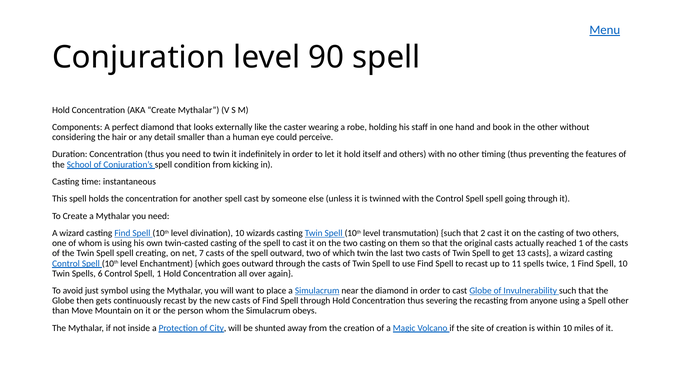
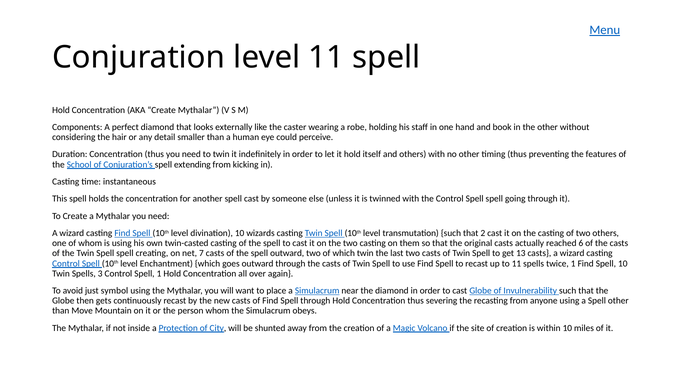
level 90: 90 -> 11
condition: condition -> extending
reached 1: 1 -> 6
6: 6 -> 3
